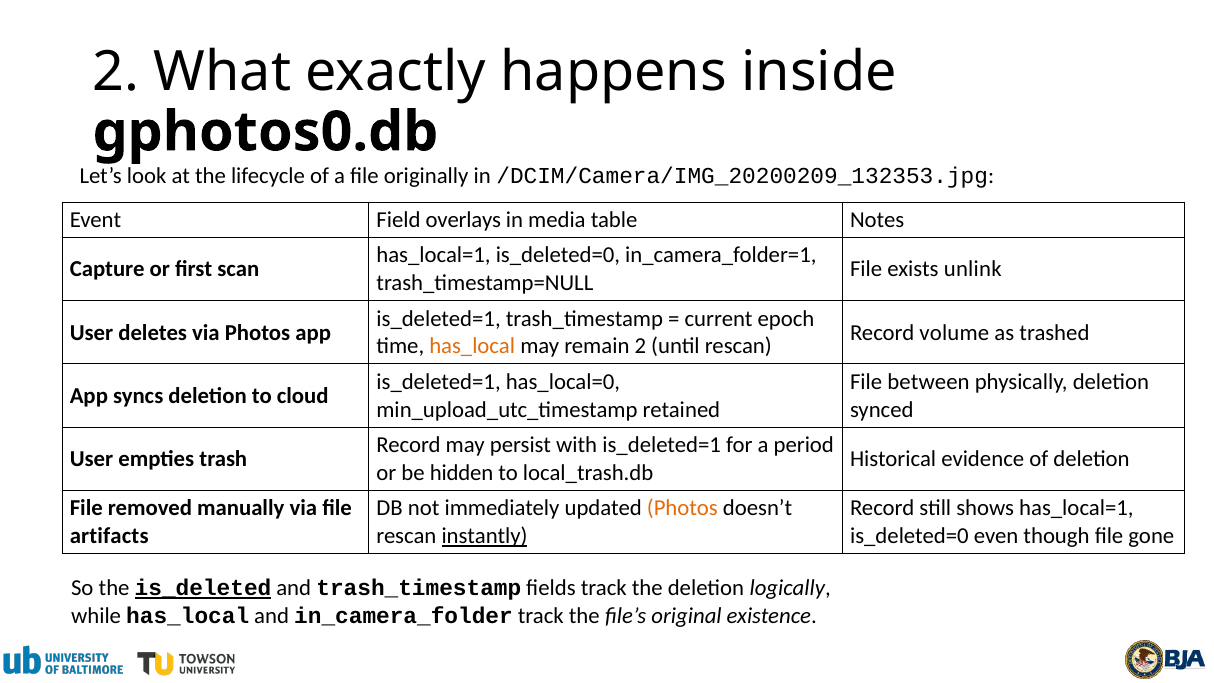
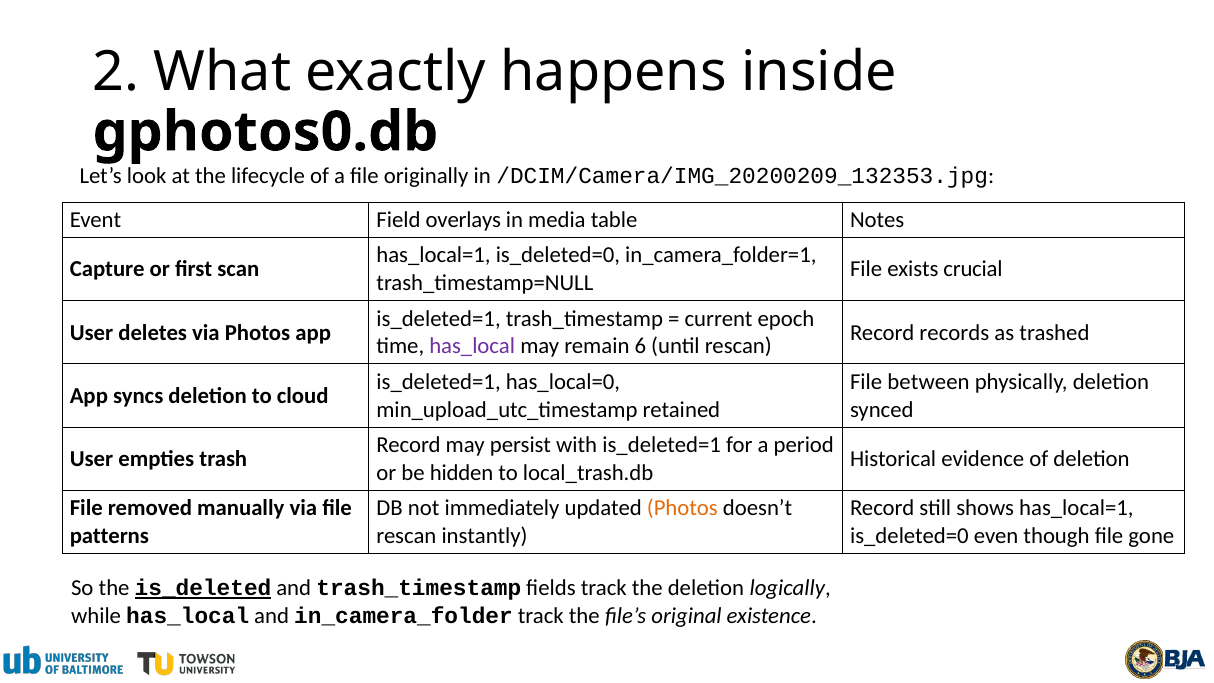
unlink: unlink -> crucial
volume: volume -> records
has_local at (472, 346) colour: orange -> purple
remain 2: 2 -> 6
artifacts: artifacts -> patterns
instantly underline: present -> none
